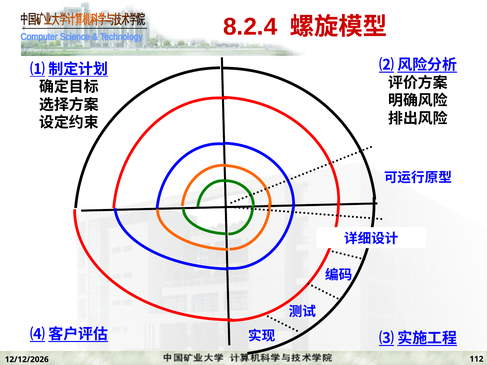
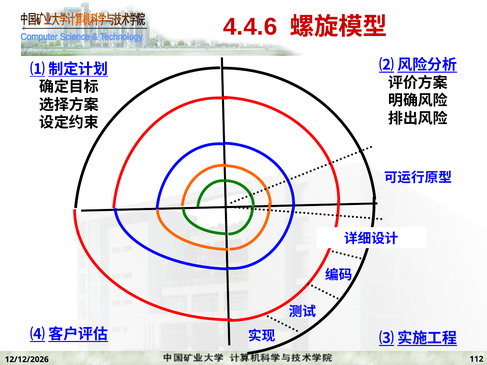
8.2.4: 8.2.4 -> 4.4.6
